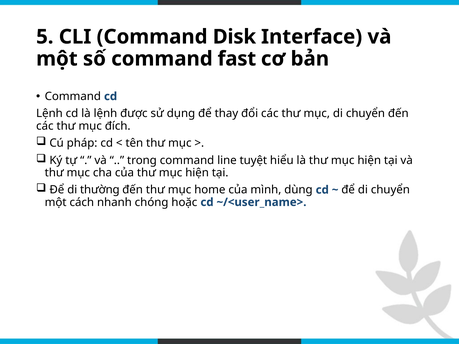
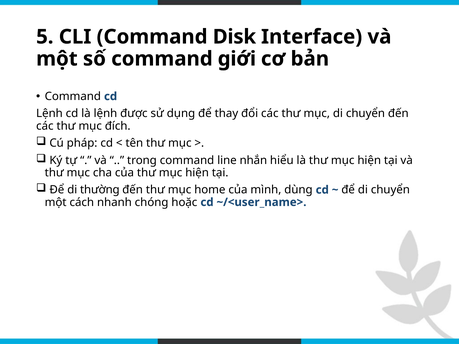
fast: fast -> giới
tuyệt: tuyệt -> nhắn
